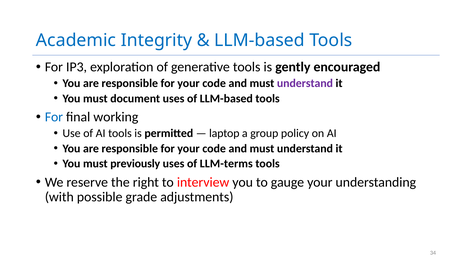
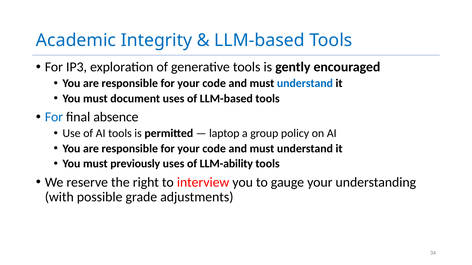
understand at (305, 83) colour: purple -> blue
working: working -> absence
LLM-terms: LLM-terms -> LLM-ability
